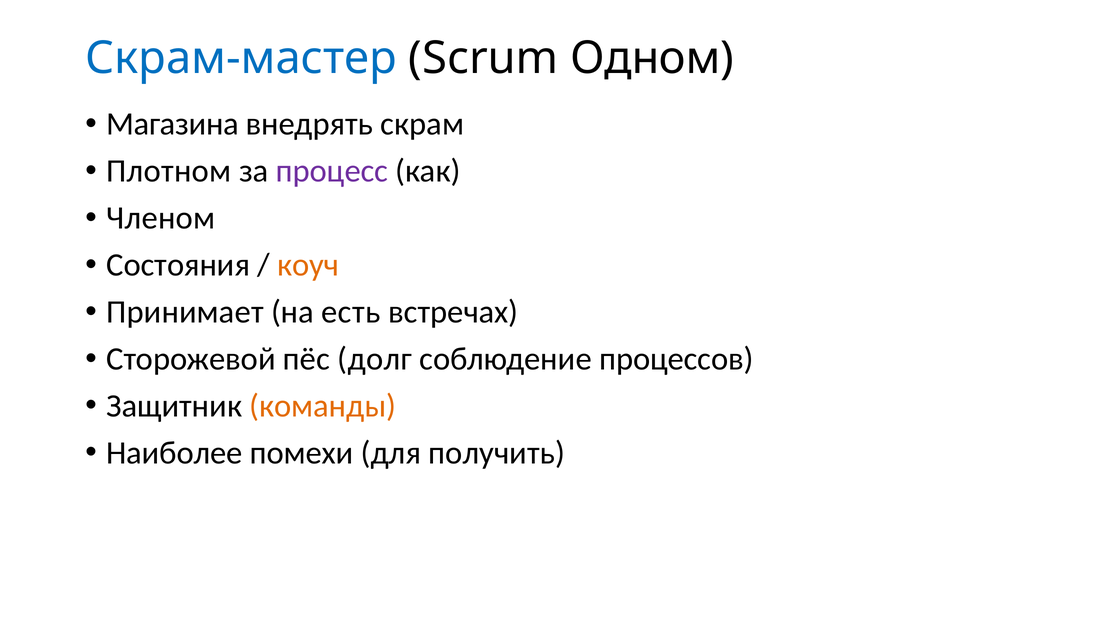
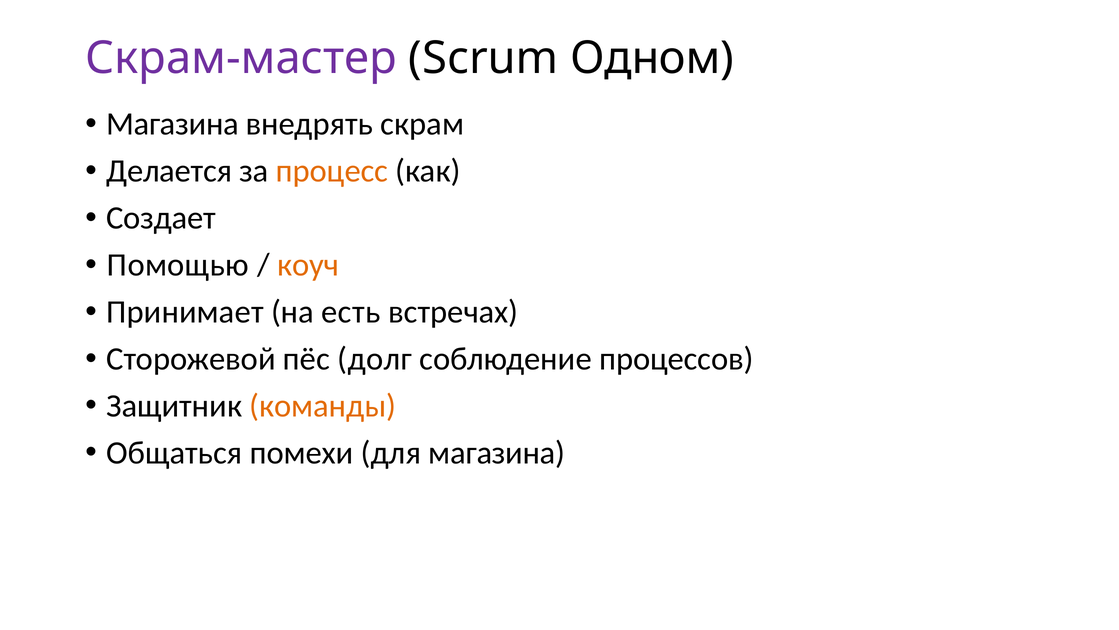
Скрам-мастер colour: blue -> purple
Плотном: Плотном -> Делается
процесс colour: purple -> orange
Членом: Членом -> Создает
Состояния: Состояния -> Помощью
Наиболее: Наиболее -> Общаться
для получить: получить -> магазина
